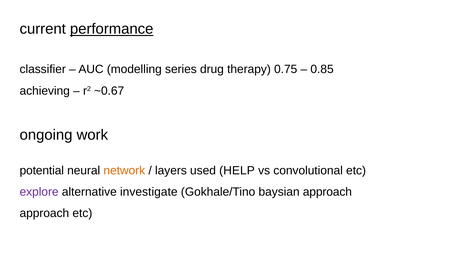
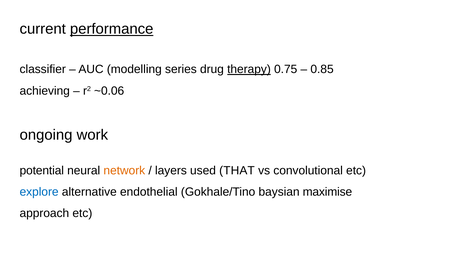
therapy underline: none -> present
~0.67: ~0.67 -> ~0.06
HELP: HELP -> THAT
explore colour: purple -> blue
investigate: investigate -> endothelial
baysian approach: approach -> maximise
